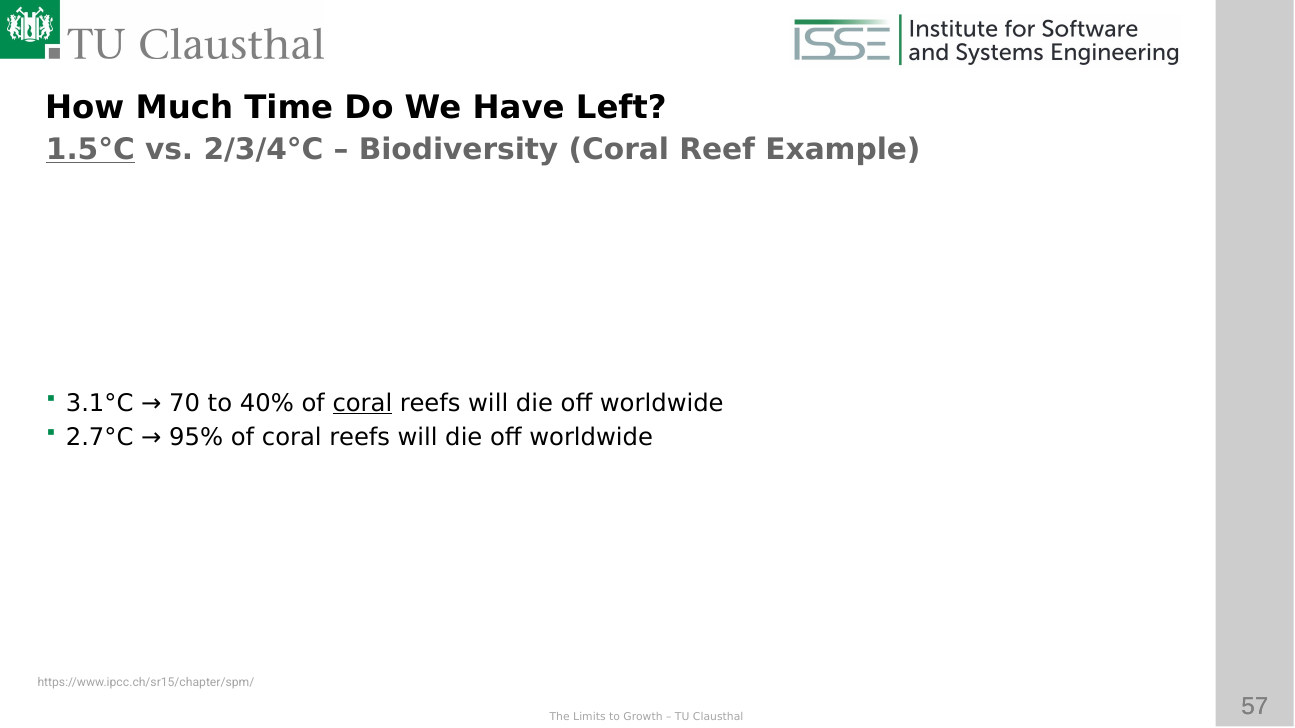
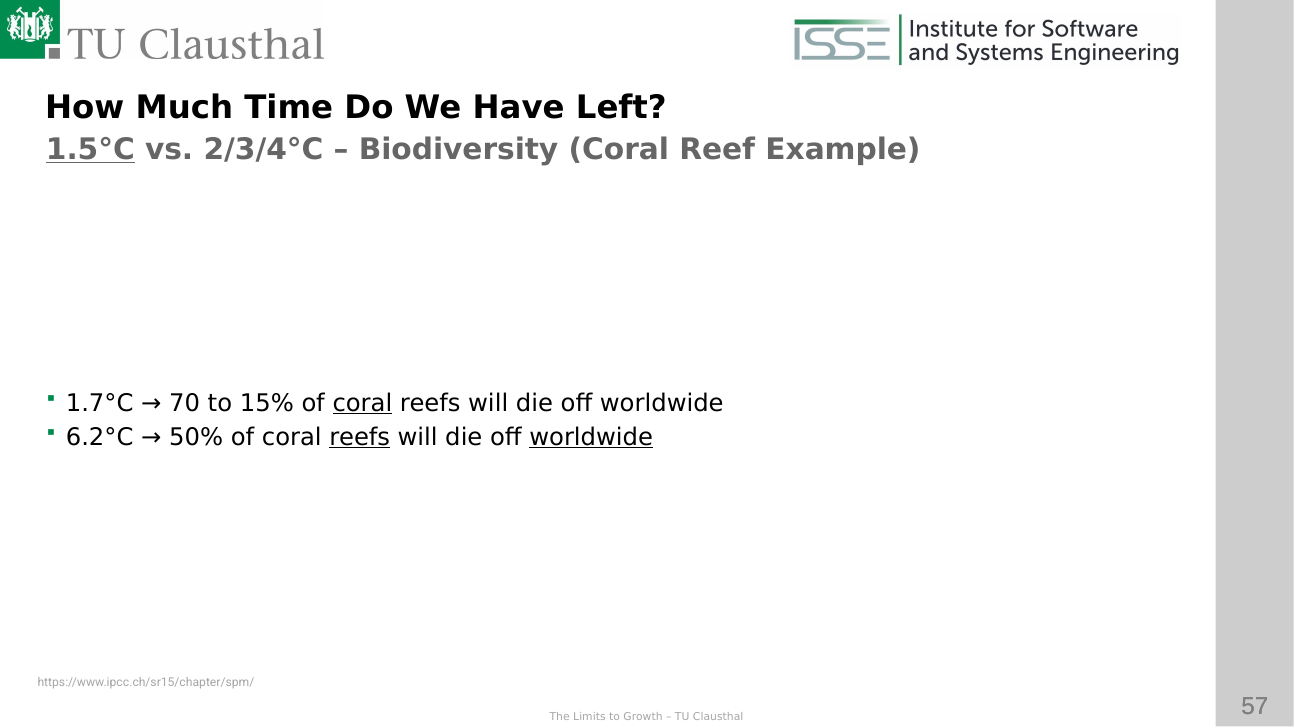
3.1°C: 3.1°C -> 1.7°C
40%: 40% -> 15%
2.7°C: 2.7°C -> 6.2°C
95%: 95% -> 50%
reefs at (360, 437) underline: none -> present
worldwide at (591, 437) underline: none -> present
